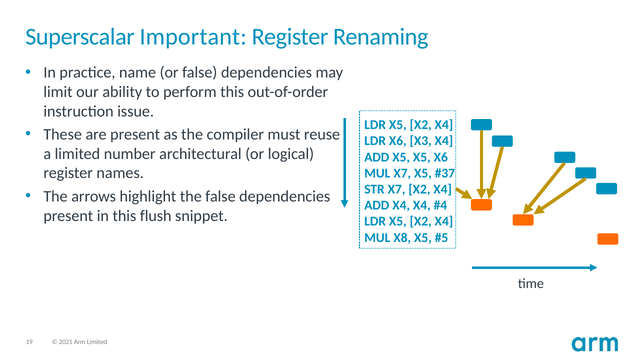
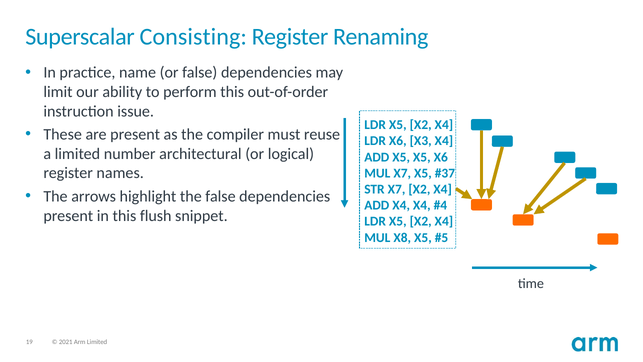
Important: Important -> Consisting
